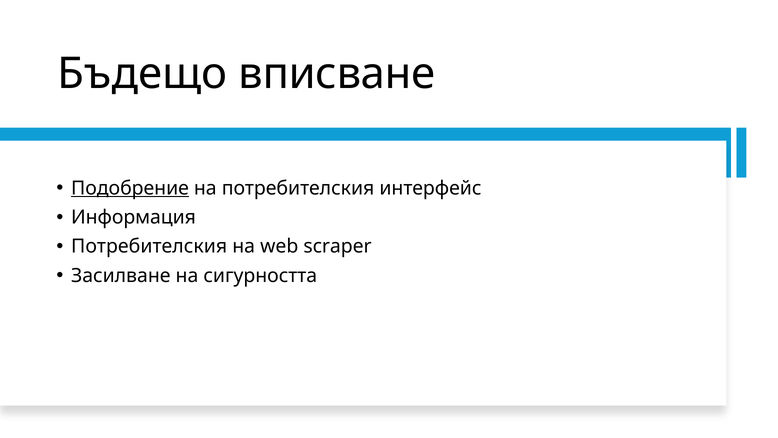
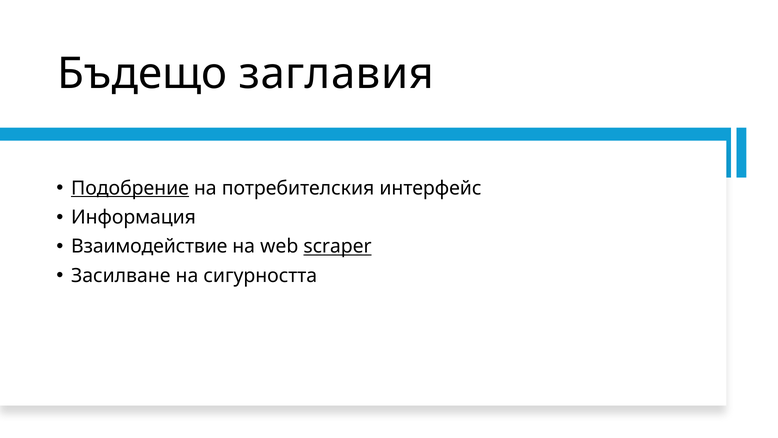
вписване: вписване -> заглавия
Потребителския at (149, 246): Потребителския -> Взаимодействие
scraper underline: none -> present
